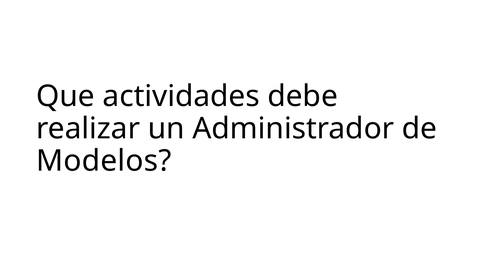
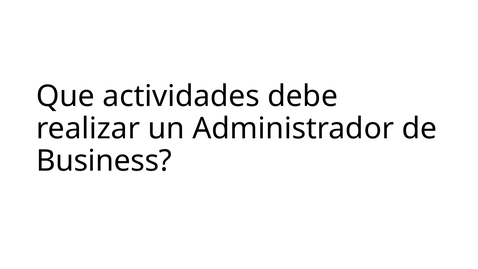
Modelos: Modelos -> Business
